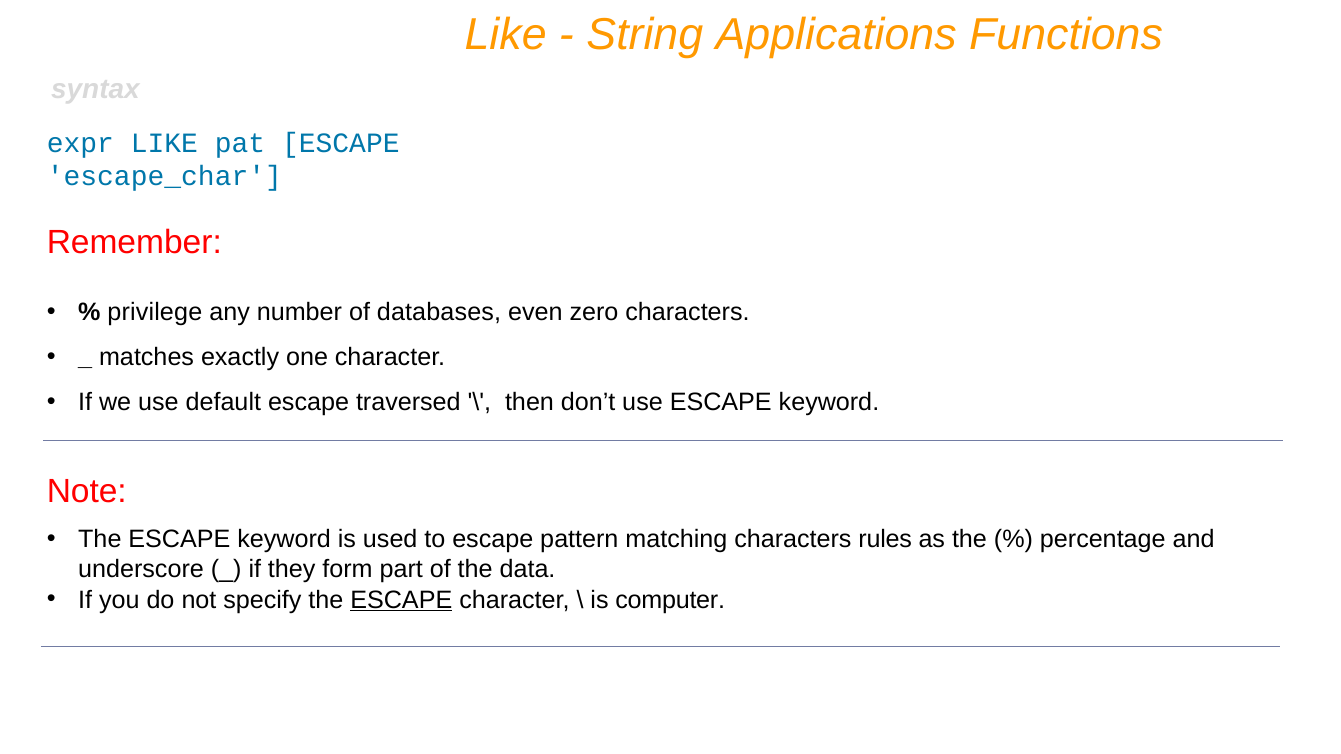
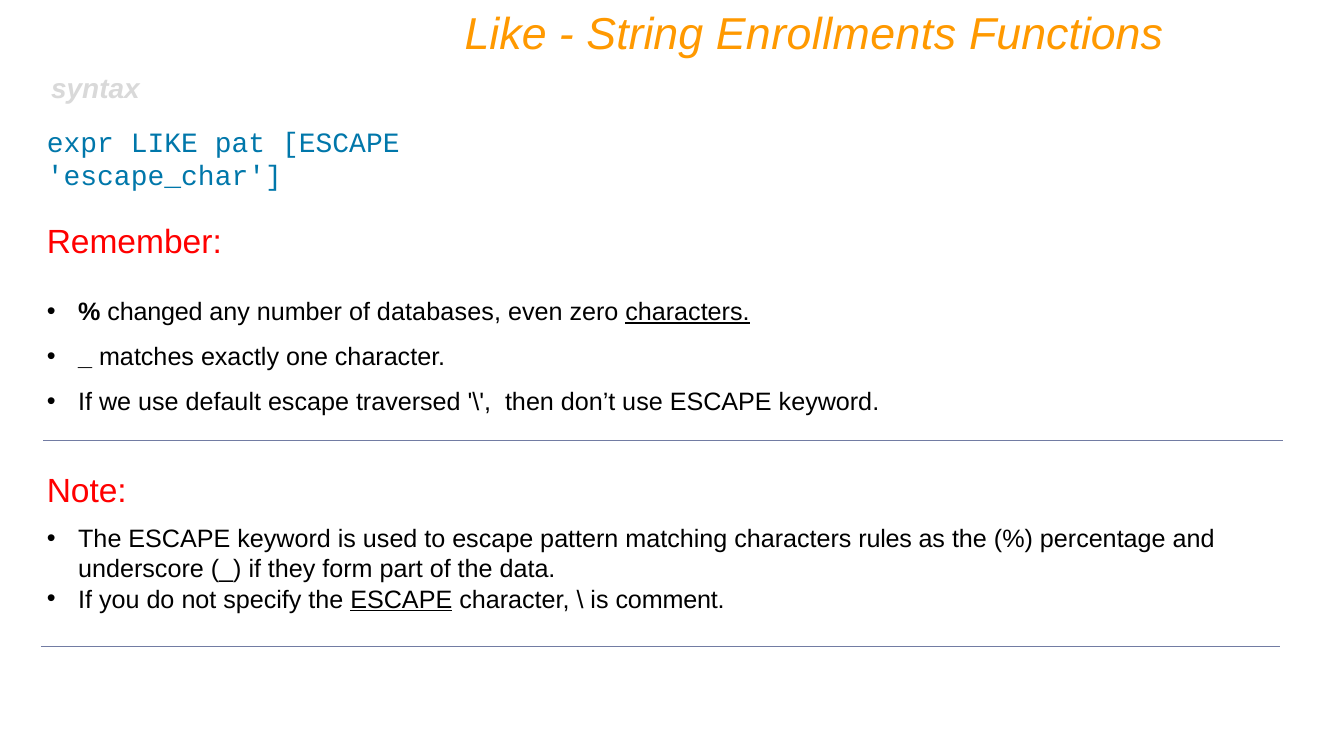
Applications: Applications -> Enrollments
privilege: privilege -> changed
characters at (687, 312) underline: none -> present
computer: computer -> comment
